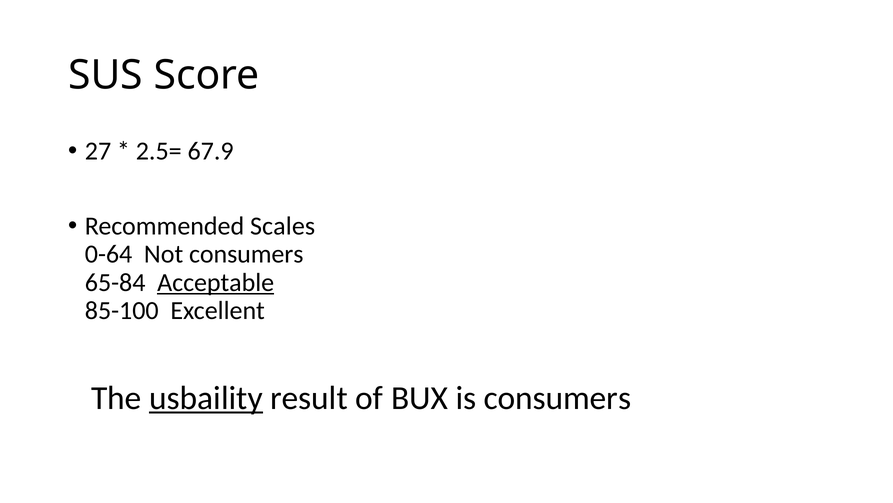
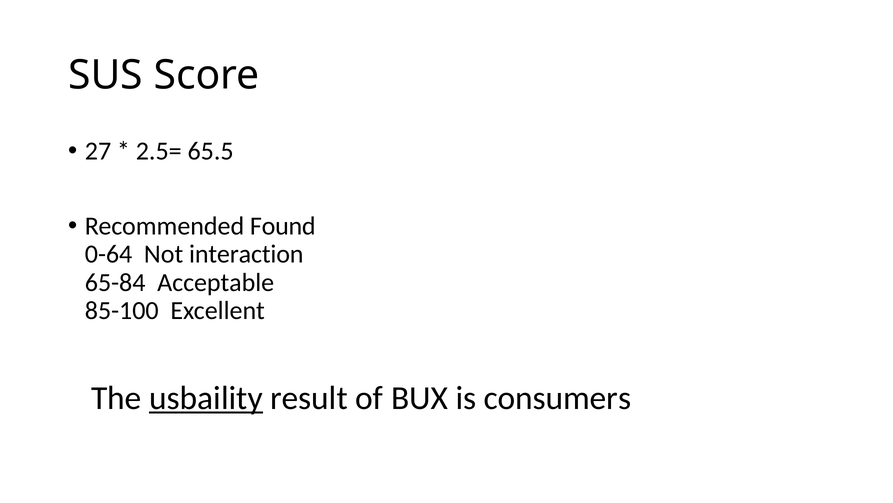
67.9: 67.9 -> 65.5
Scales: Scales -> Found
Not consumers: consumers -> interaction
Acceptable underline: present -> none
